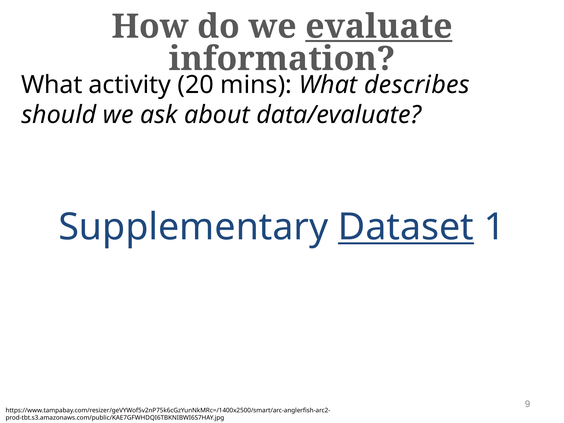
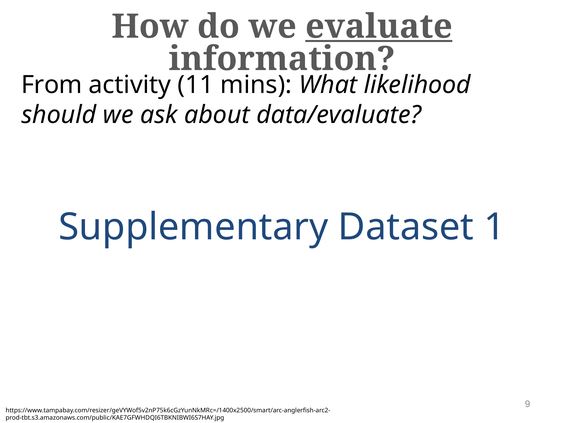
What at (52, 85): What -> From
20: 20 -> 11
describes: describes -> likelihood
Dataset underline: present -> none
